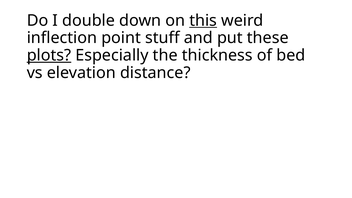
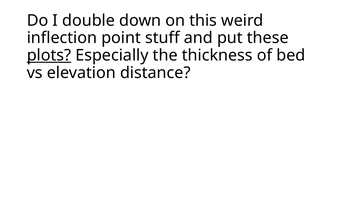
this underline: present -> none
